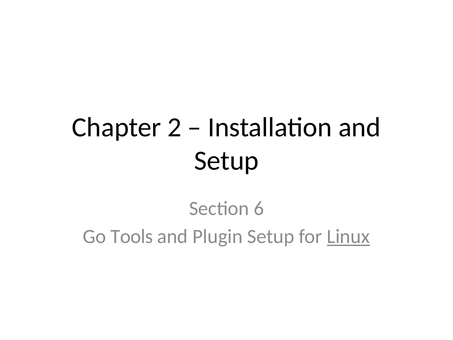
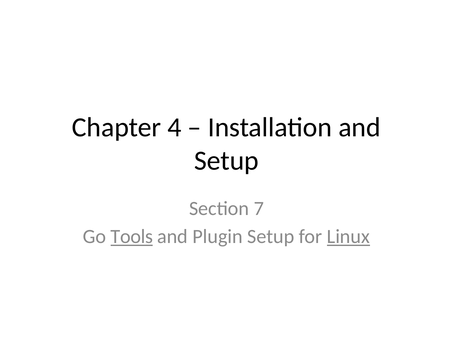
2: 2 -> 4
6: 6 -> 7
Tools underline: none -> present
